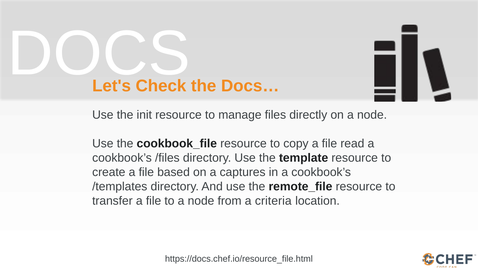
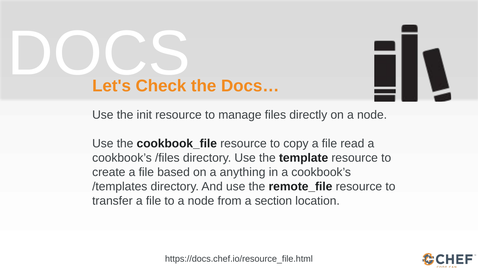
captures: captures -> anything
criteria: criteria -> section
